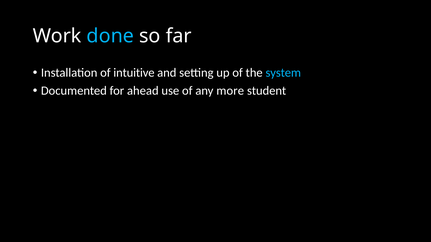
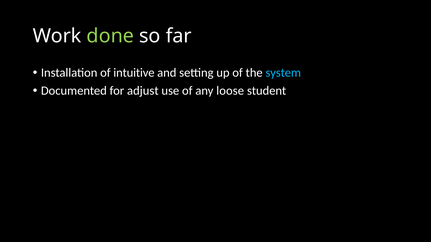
done colour: light blue -> light green
ahead: ahead -> adjust
more: more -> loose
